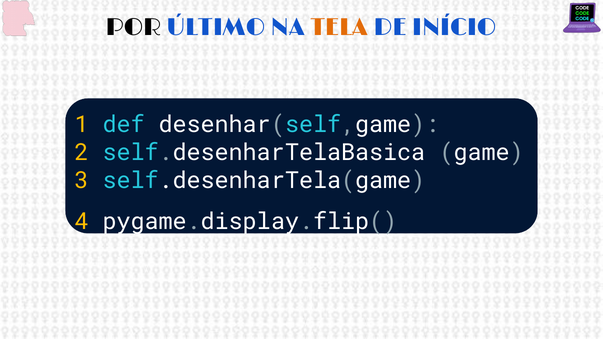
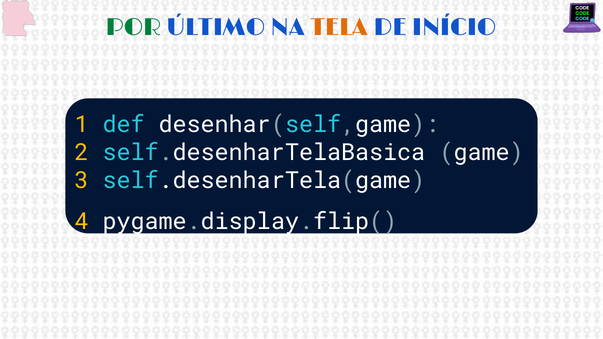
POR colour: black -> green
